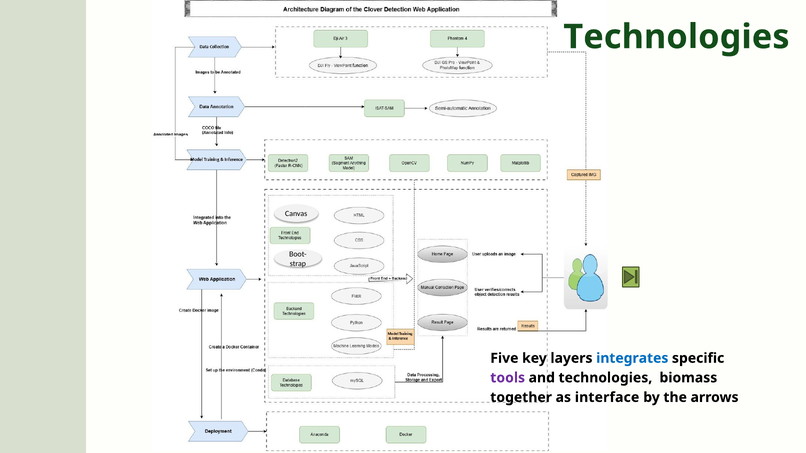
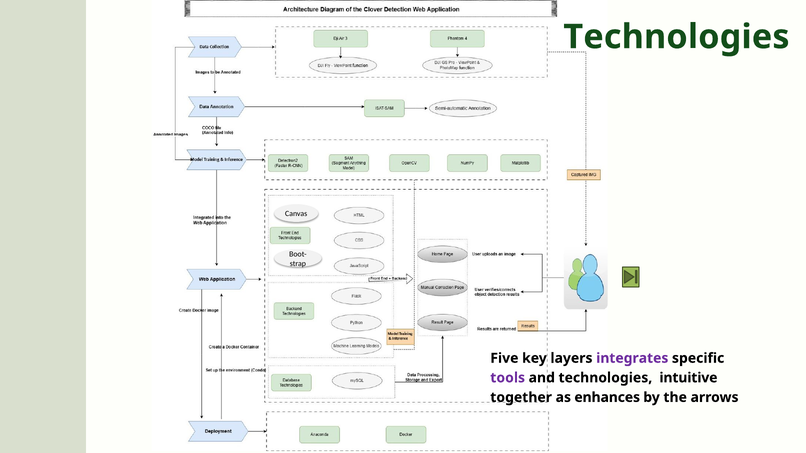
integrates colour: blue -> purple
biomass: biomass -> intuitive
interface: interface -> enhances
